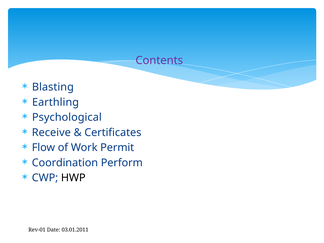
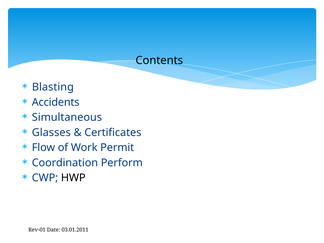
Contents colour: purple -> black
Earthling: Earthling -> Accidents
Psychological: Psychological -> Simultaneous
Receive: Receive -> Glasses
